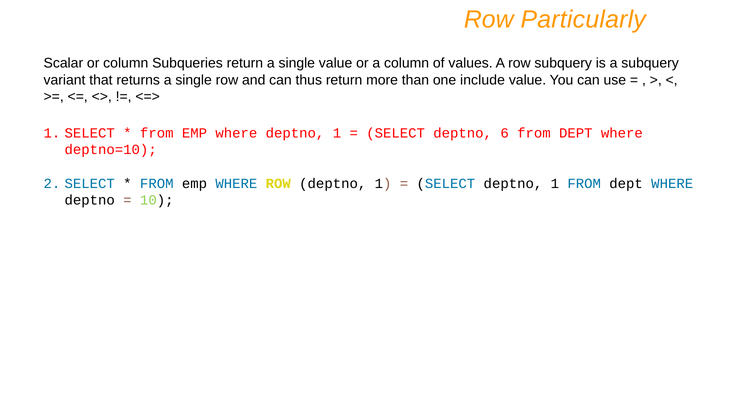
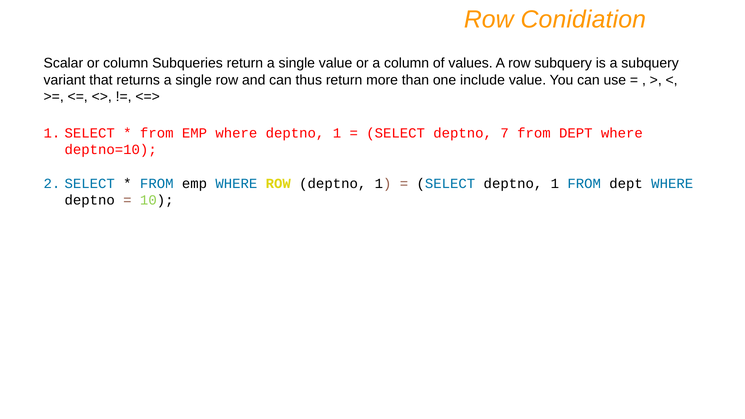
Particularly: Particularly -> Conidiation
6: 6 -> 7
